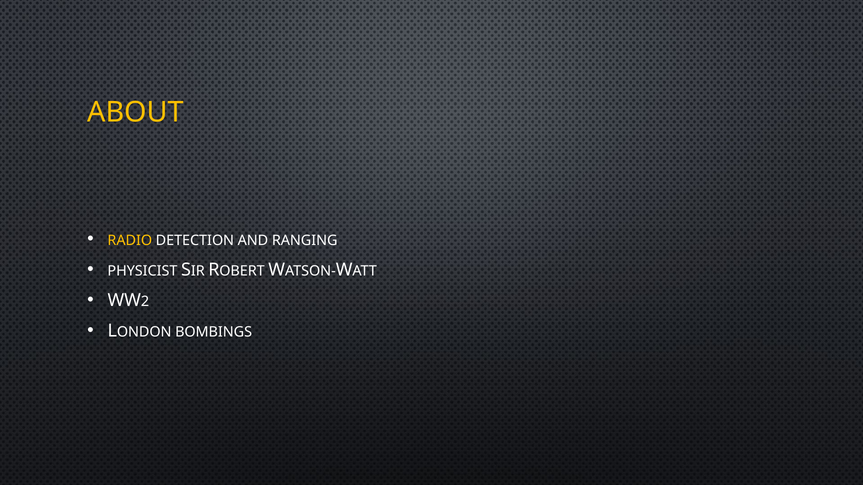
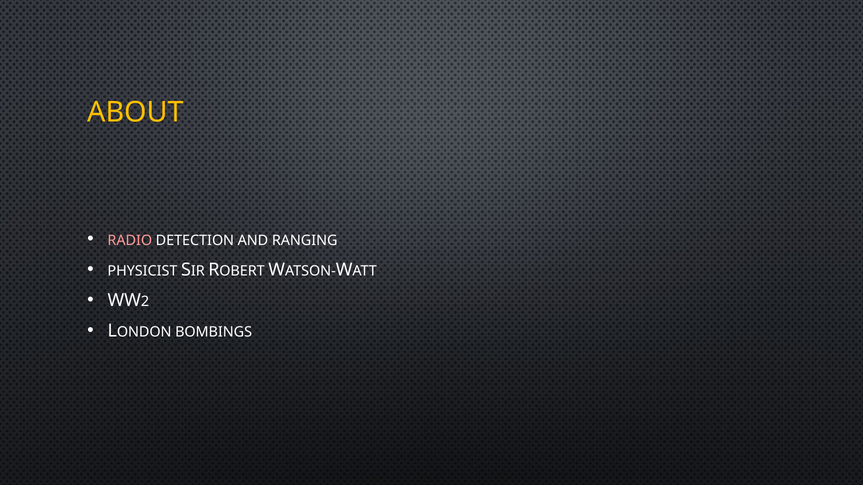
RADIO colour: yellow -> pink
